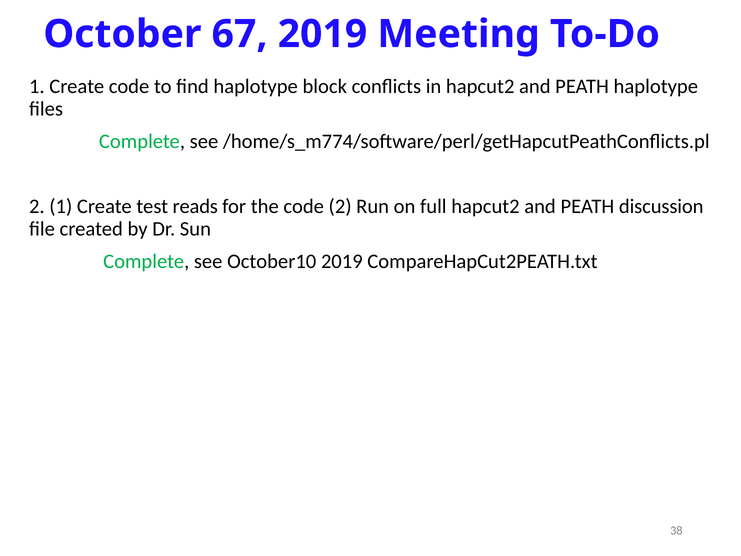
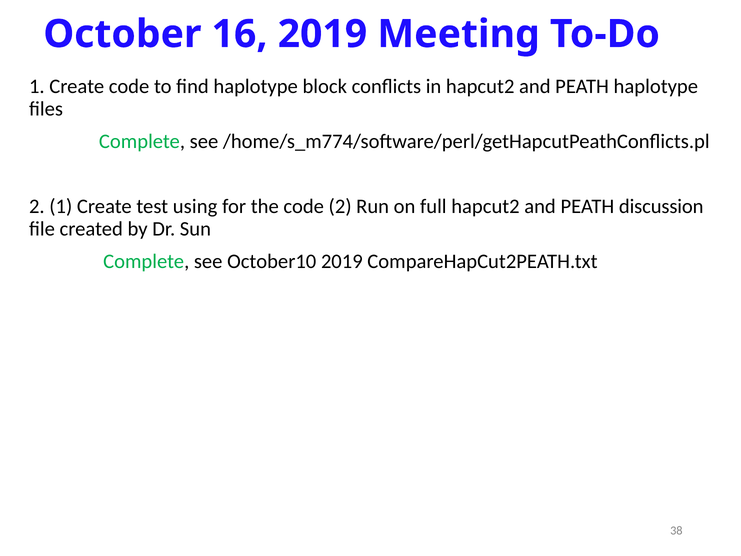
67: 67 -> 16
reads: reads -> using
